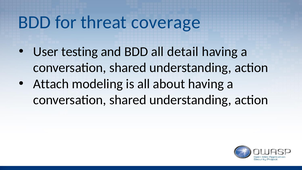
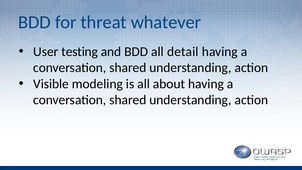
coverage: coverage -> whatever
Attach: Attach -> Visible
